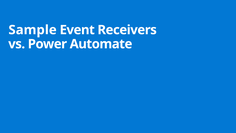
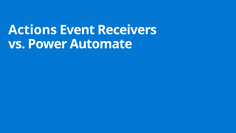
Sample: Sample -> Actions
